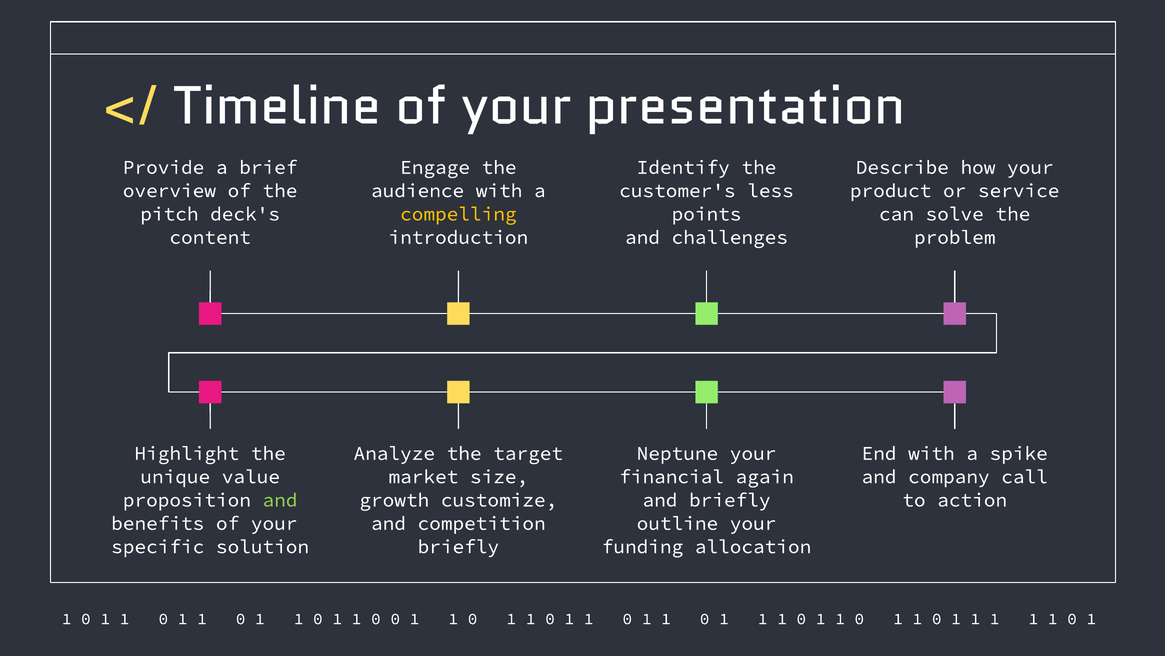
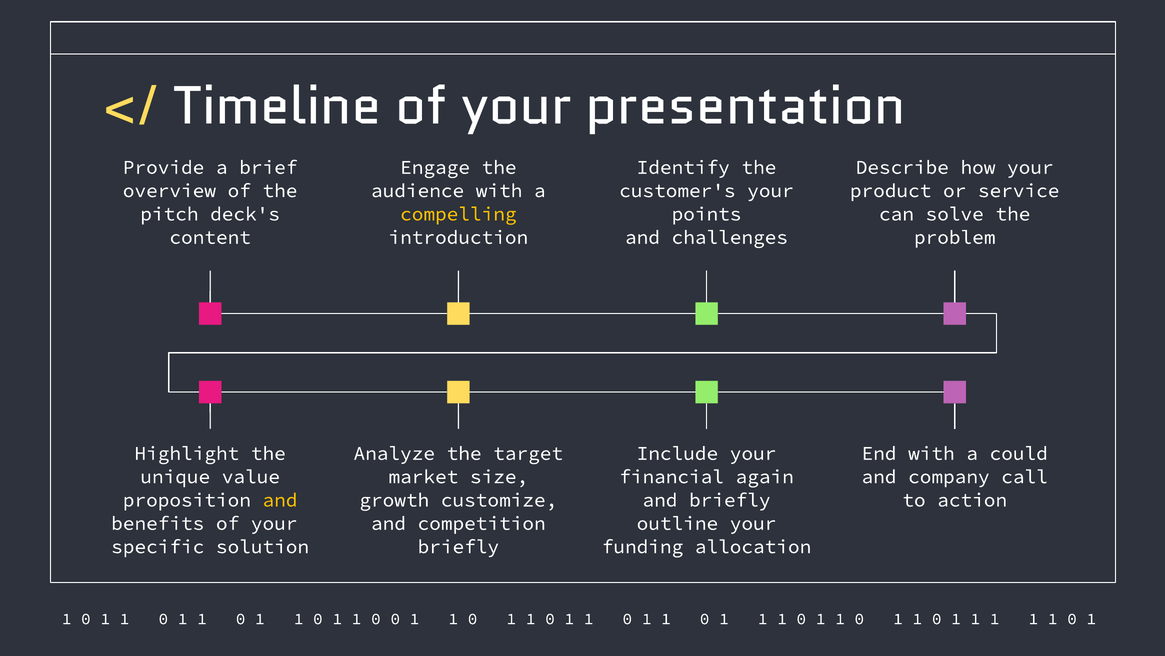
customer's less: less -> your
Neptune: Neptune -> Include
spike: spike -> could
and at (280, 500) colour: light green -> yellow
